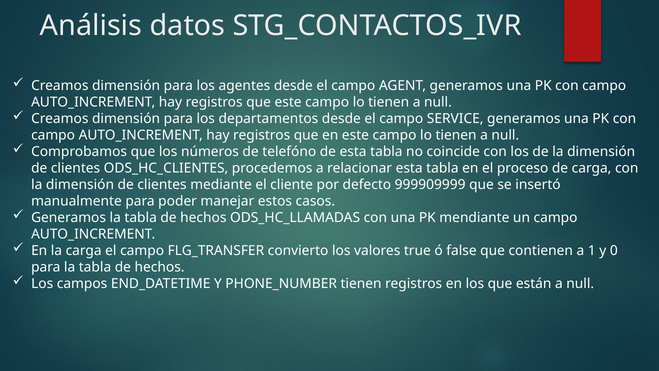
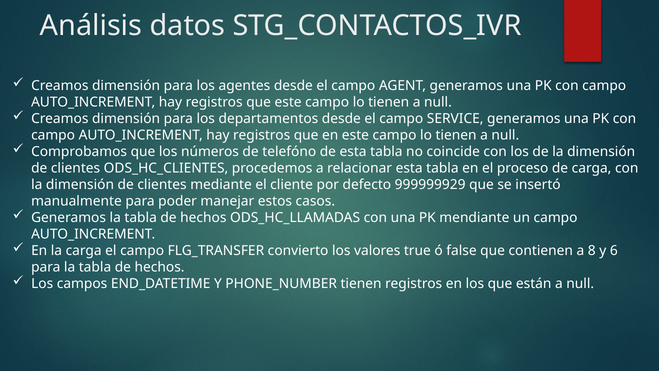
999909999: 999909999 -> 999999929
1: 1 -> 8
0: 0 -> 6
